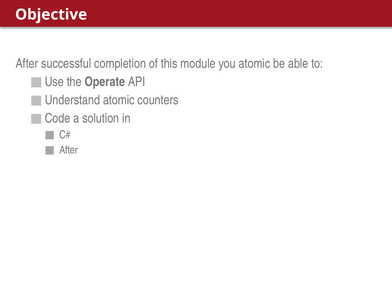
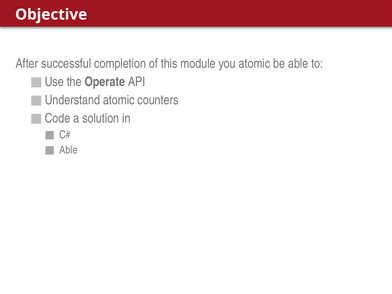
After at (69, 150): After -> Able
